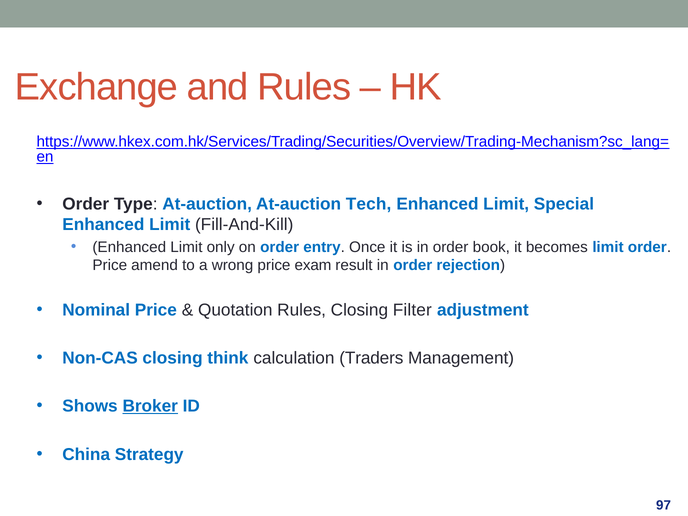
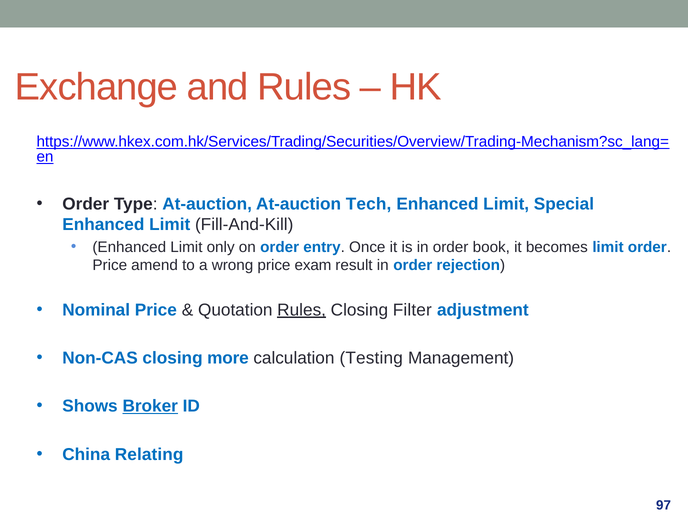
Rules at (302, 310) underline: none -> present
think: think -> more
Traders: Traders -> Testing
Strategy: Strategy -> Relating
